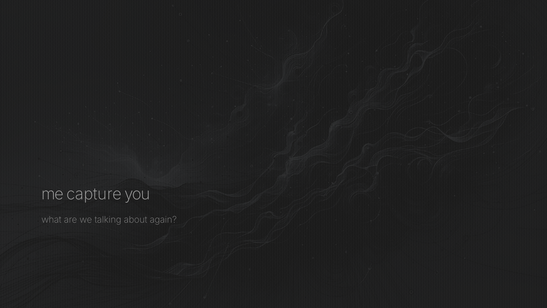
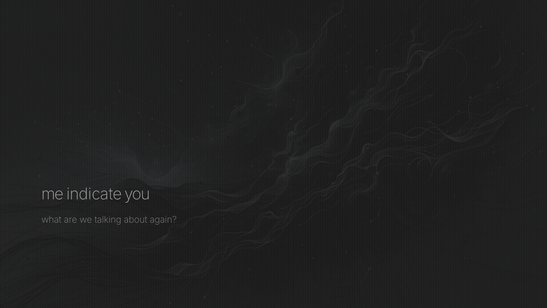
capture: capture -> indicate
